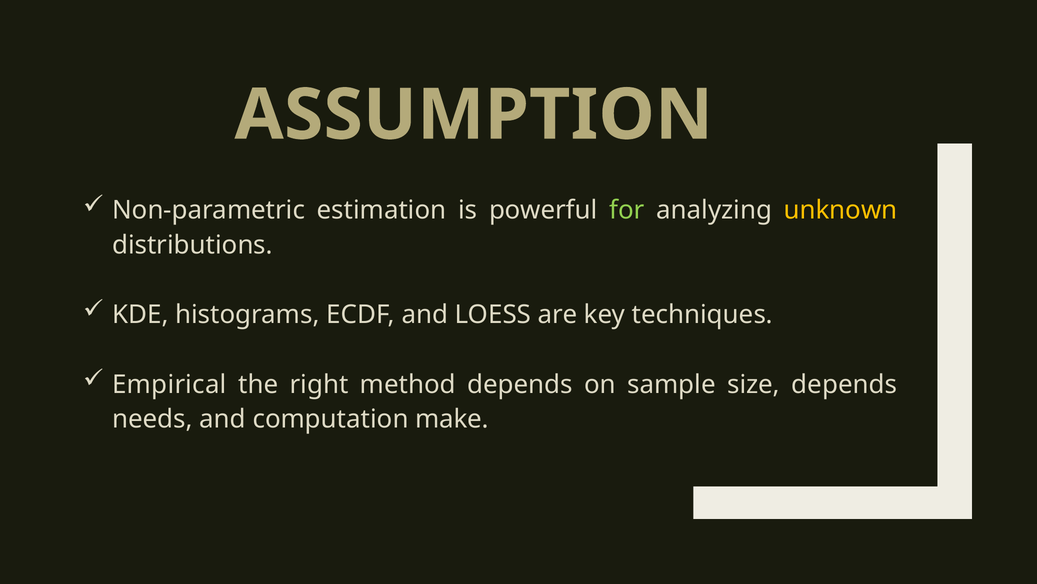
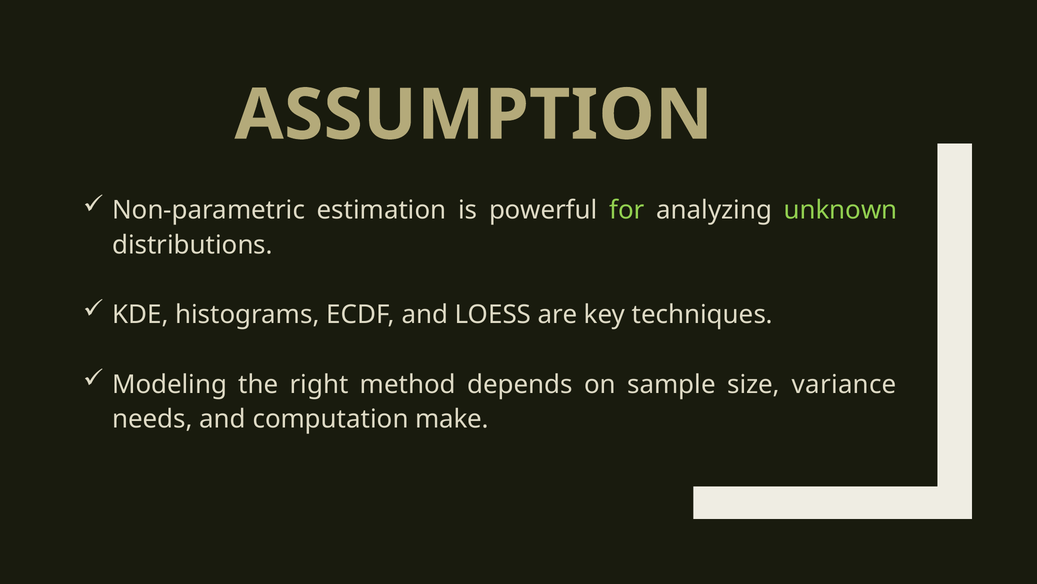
unknown colour: yellow -> light green
Empirical: Empirical -> Modeling
size depends: depends -> variance
